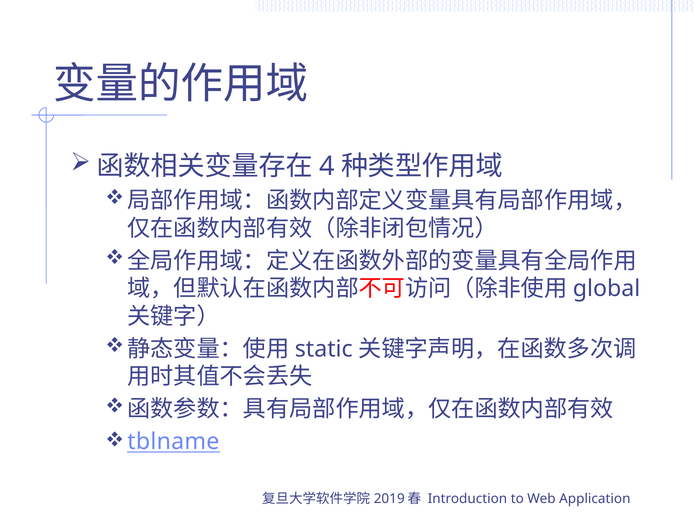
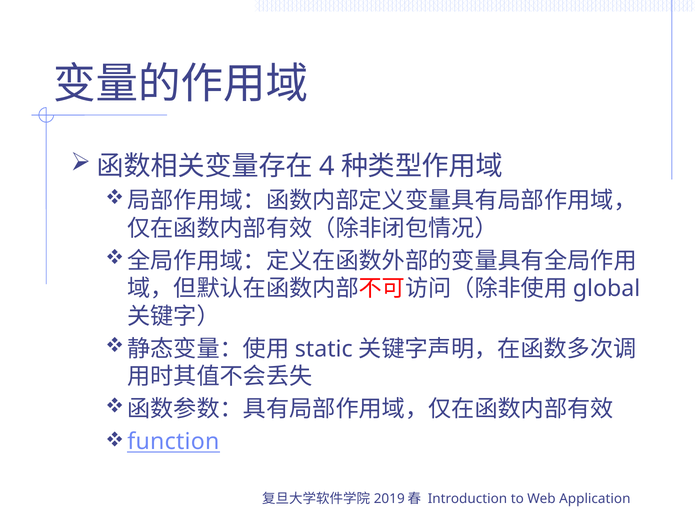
tblname: tblname -> function
